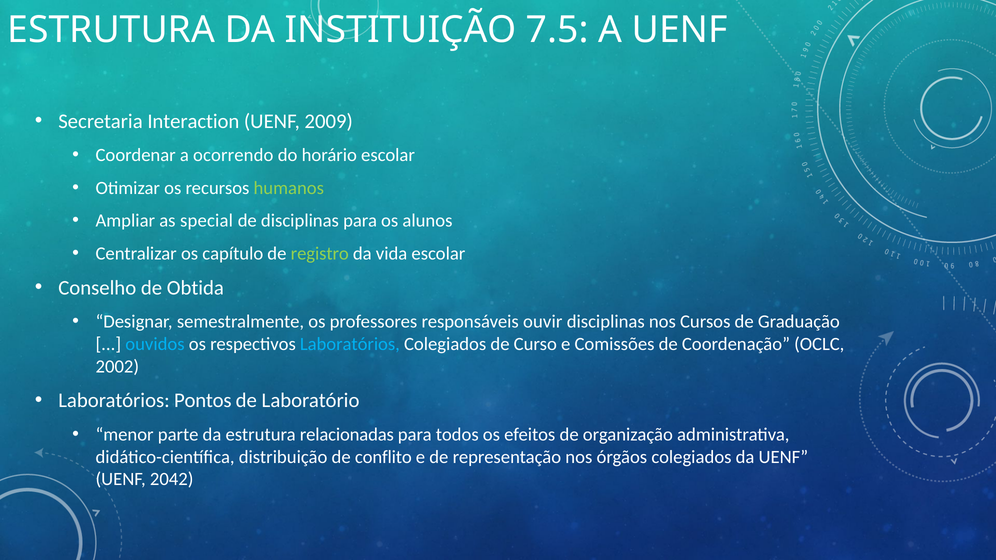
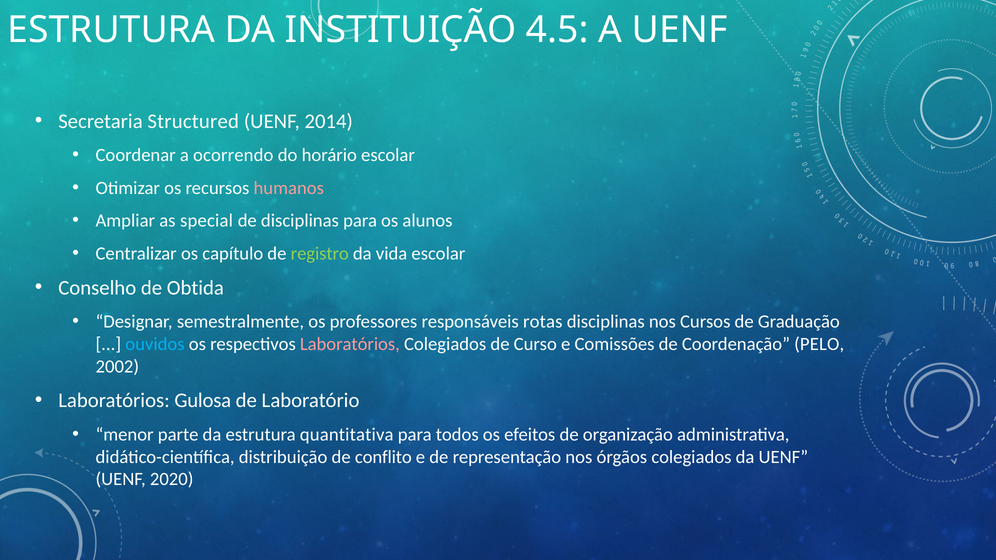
7.5: 7.5 -> 4.5
Interaction: Interaction -> Structured
2009: 2009 -> 2014
humanos colour: light green -> pink
ouvir: ouvir -> rotas
Laboratórios at (350, 344) colour: light blue -> pink
OCLC: OCLC -> PELO
Pontos: Pontos -> Gulosa
relacionadas: relacionadas -> quantitativa
2042: 2042 -> 2020
